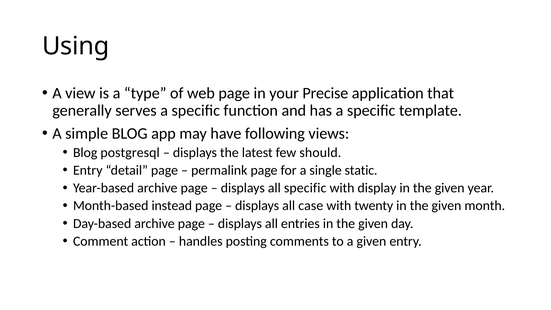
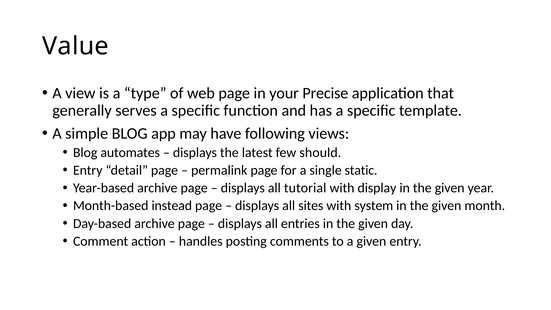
Using: Using -> Value
postgresql: postgresql -> automates
all specific: specific -> tutorial
case: case -> sites
twenty: twenty -> system
